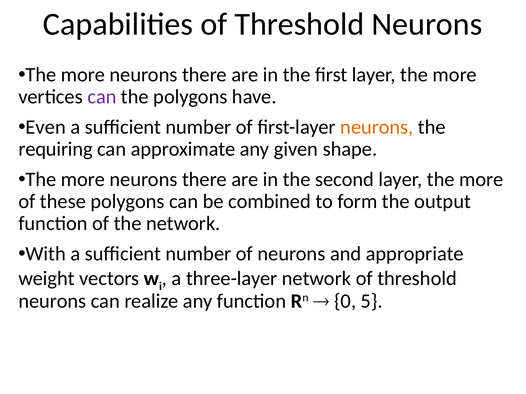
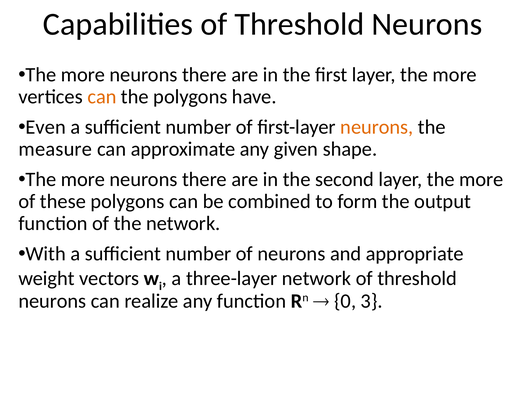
can at (102, 97) colour: purple -> orange
requiring: requiring -> measure
5: 5 -> 3
